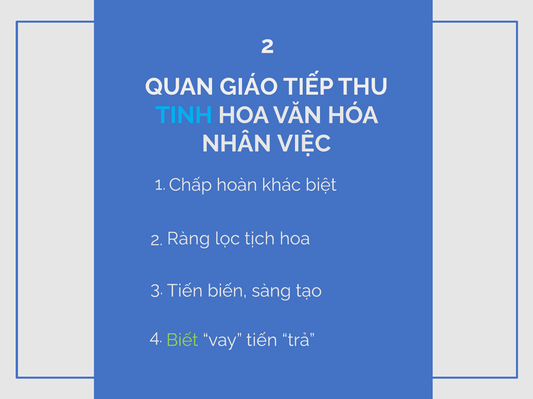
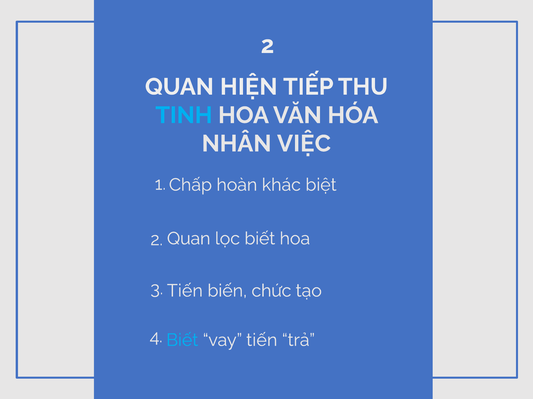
GIÁO: GIÁO -> HIỆN
Ràng at (189, 239): Ràng -> Quan
lọc tịch: tịch -> biết
sàng: sàng -> chức
Biết at (182, 341) colour: light green -> light blue
